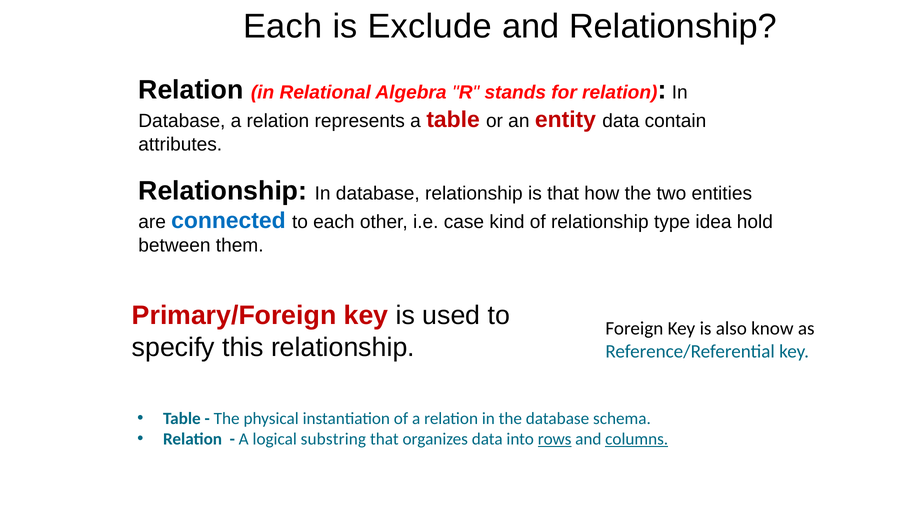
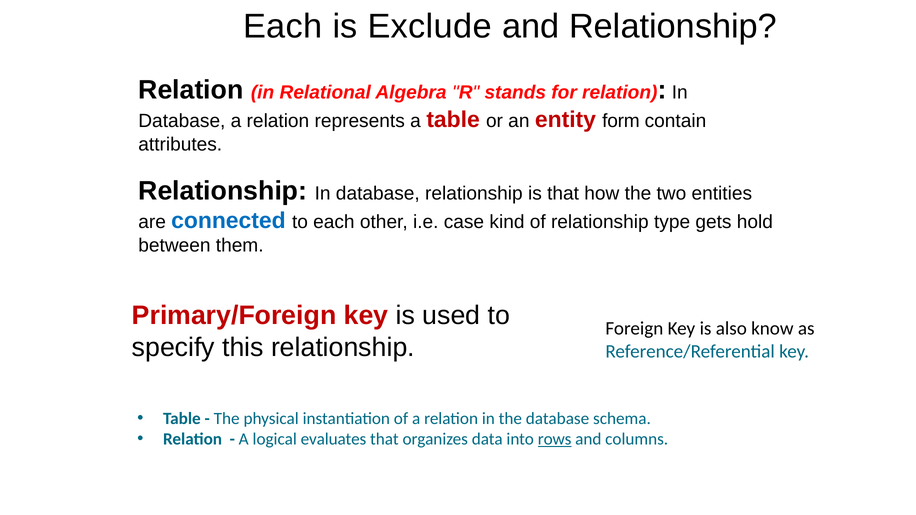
entity data: data -> form
idea: idea -> gets
substring: substring -> evaluates
columns underline: present -> none
